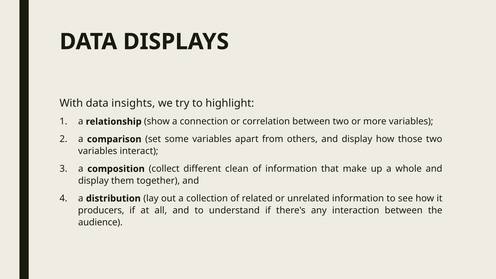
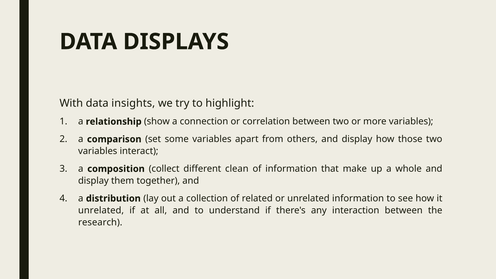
producers at (101, 211): producers -> unrelated
audience: audience -> research
